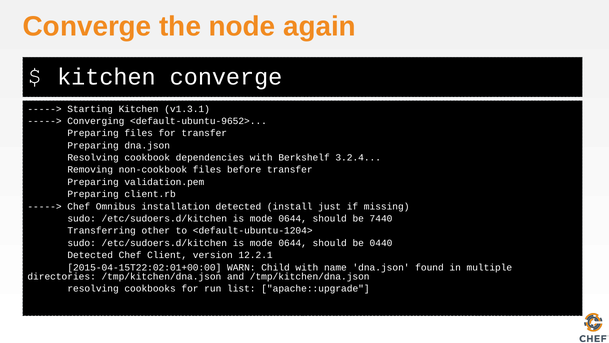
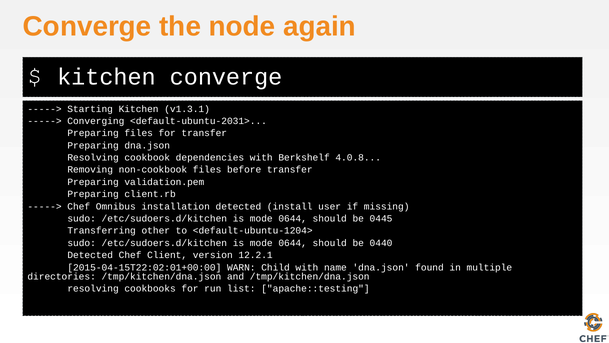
<default-ubuntu-9652>: <default-ubuntu-9652> -> <default-ubuntu-2031>
3.2.4: 3.2.4 -> 4.0.8
just: just -> user
7440: 7440 -> 0445
apache::upgrade: apache::upgrade -> apache::testing
